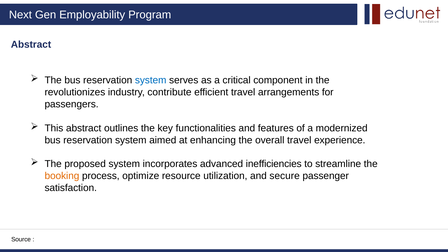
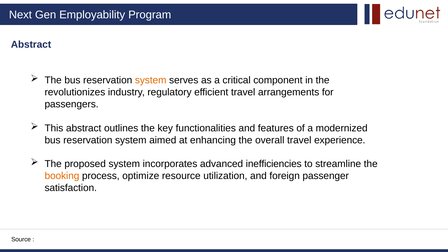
system at (151, 80) colour: blue -> orange
contribute: contribute -> regulatory
secure: secure -> foreign
